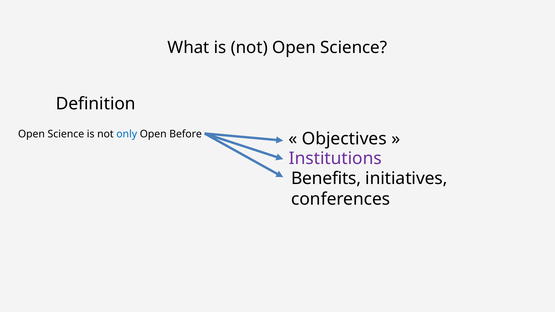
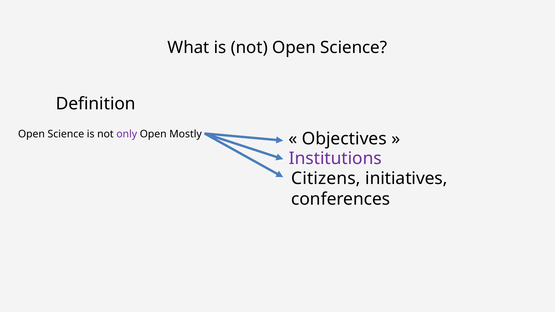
only colour: blue -> purple
Before: Before -> Mostly
Benefits: Benefits -> Citizens
